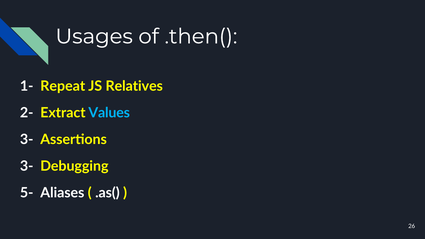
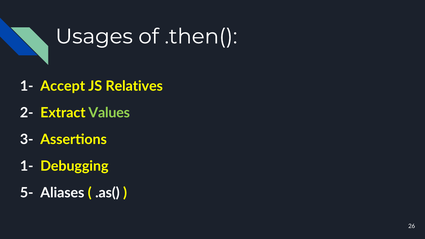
Repeat: Repeat -> Accept
Values colour: light blue -> light green
3- at (27, 166): 3- -> 1-
